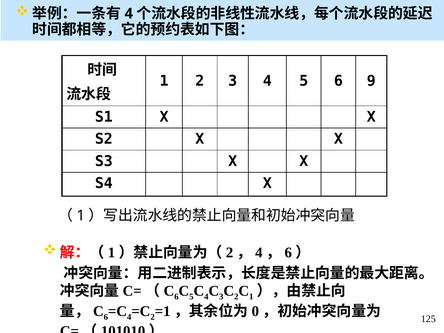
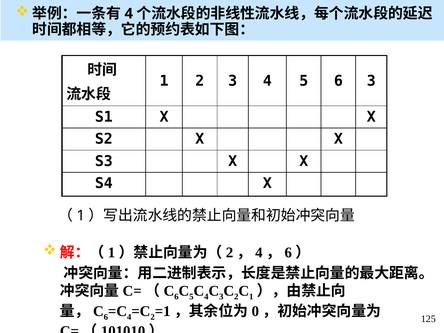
6 9: 9 -> 3
